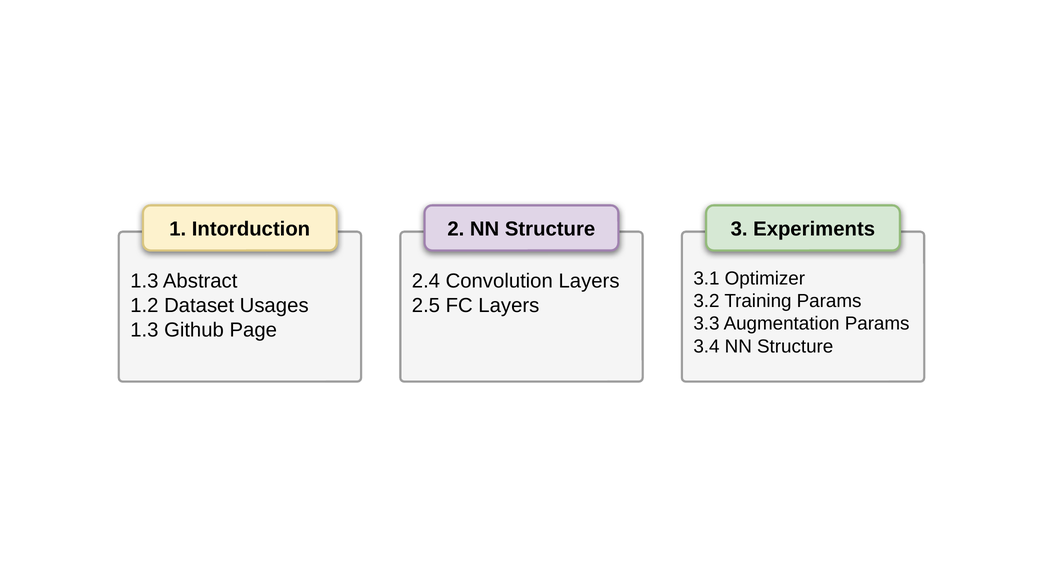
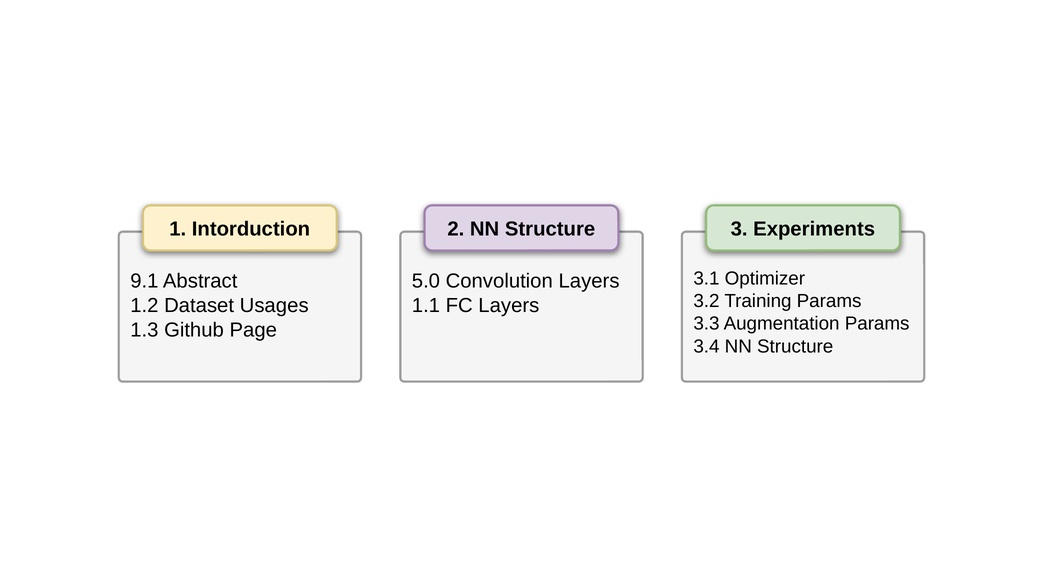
1.3 at (144, 281): 1.3 -> 9.1
2.4: 2.4 -> 5.0
2.5: 2.5 -> 1.1
